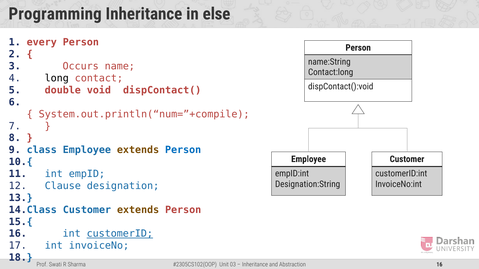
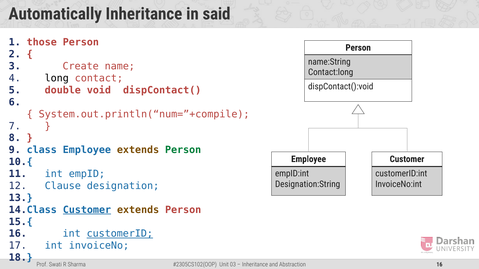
Programming: Programming -> Automatically
else: else -> said
every: every -> those
Occurs: Occurs -> Create
Person at (183, 150) colour: blue -> green
Customer at (87, 210) underline: none -> present
